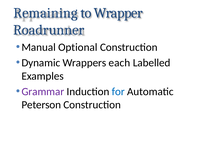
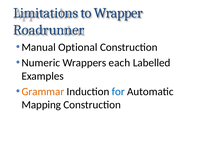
Remaining: Remaining -> Limitations
Dynamic: Dynamic -> Numeric
Grammar colour: purple -> orange
Peterson: Peterson -> Mapping
